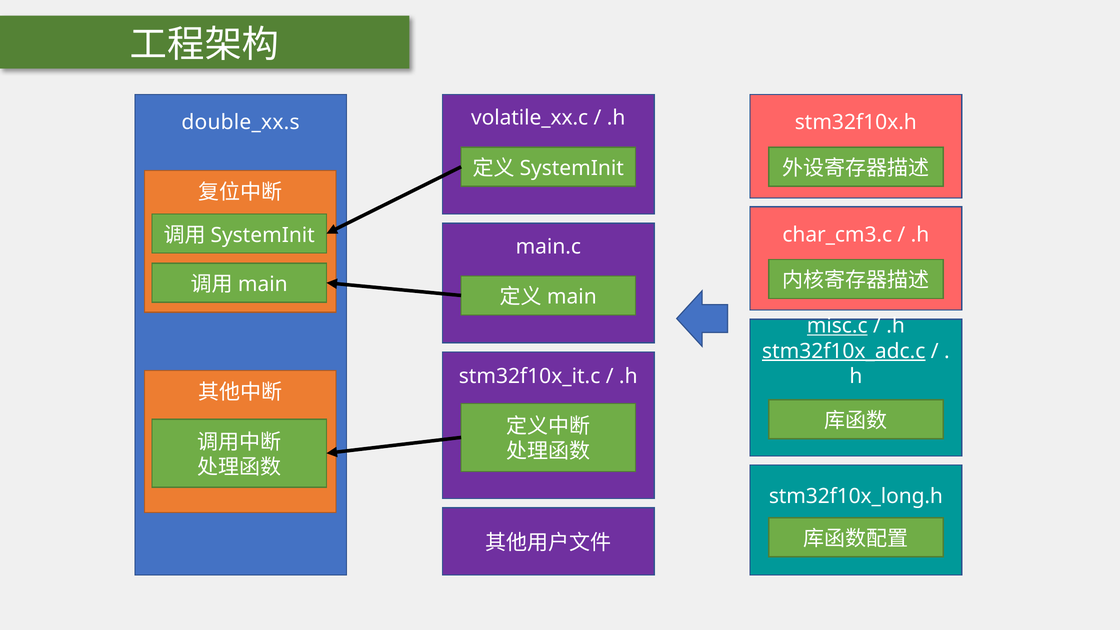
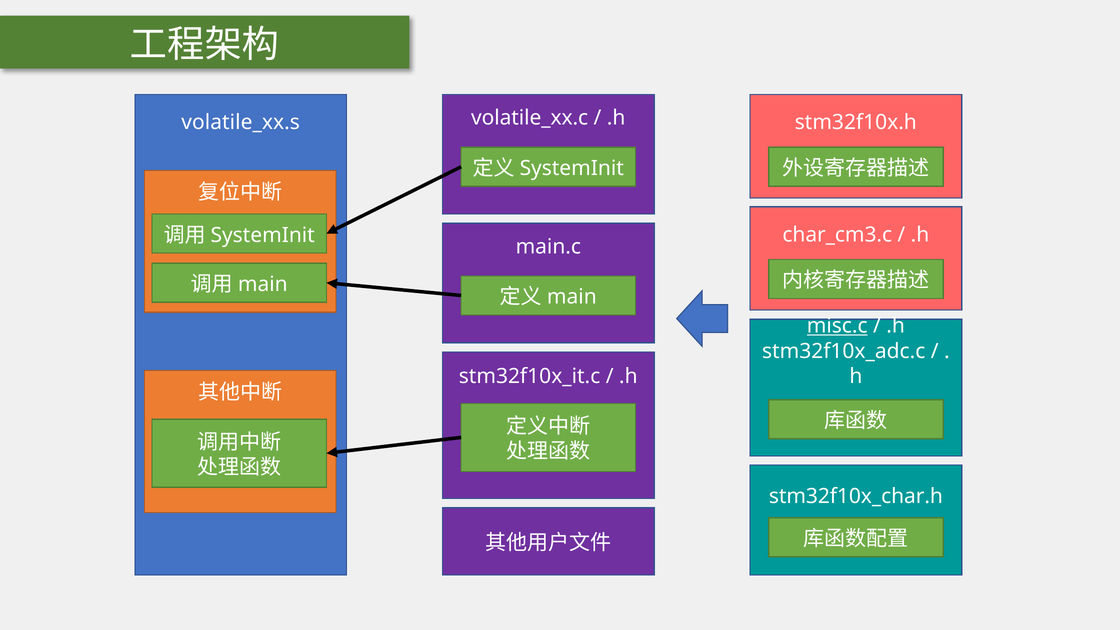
double_xx.s: double_xx.s -> volatile_xx.s
stm32f10x_adc.c underline: present -> none
stm32f10x_long.h: stm32f10x_long.h -> stm32f10x_char.h
